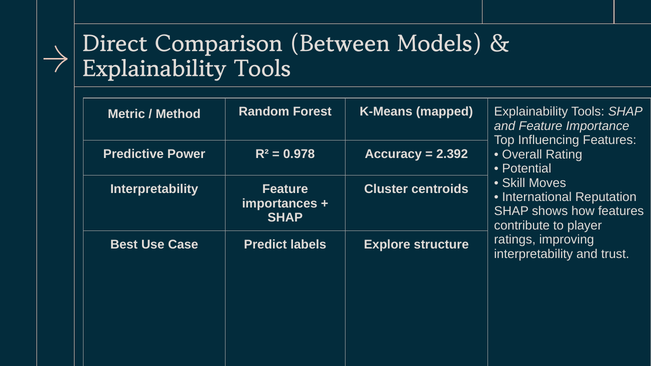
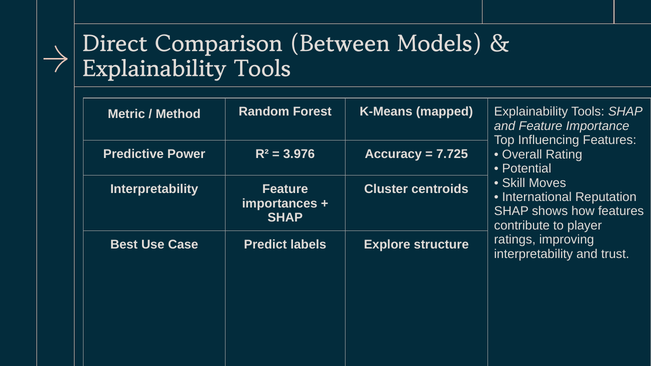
0.978: 0.978 -> 3.976
2.392: 2.392 -> 7.725
